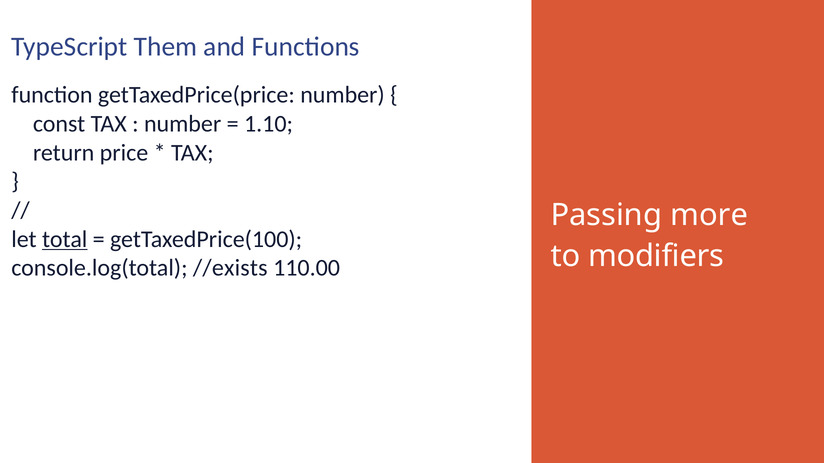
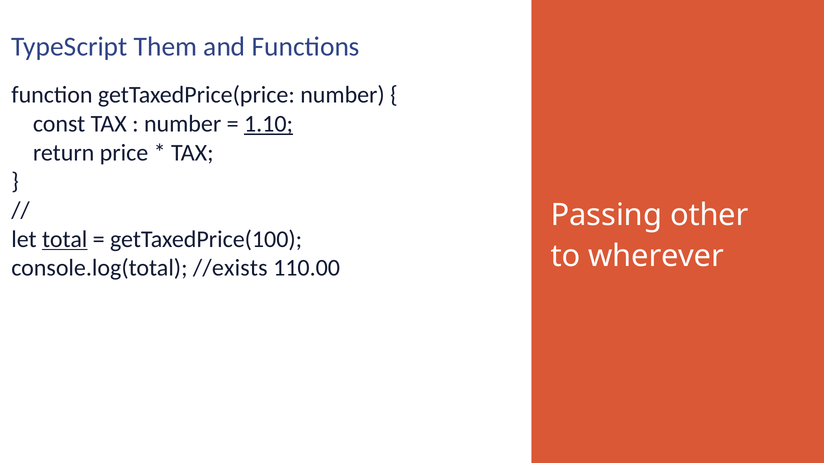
1.10 underline: none -> present
more: more -> other
modifiers: modifiers -> wherever
